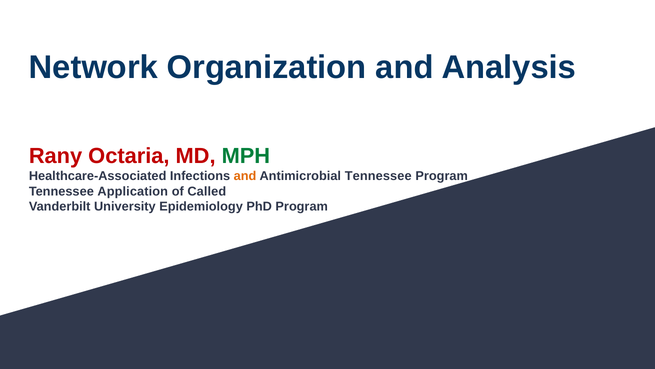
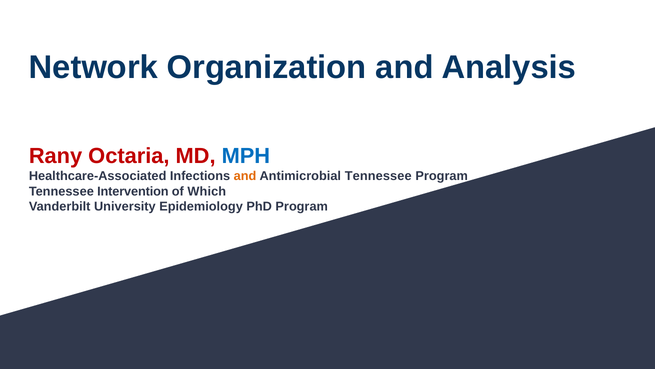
MPH colour: green -> blue
Application: Application -> Intervention
Called: Called -> Which
